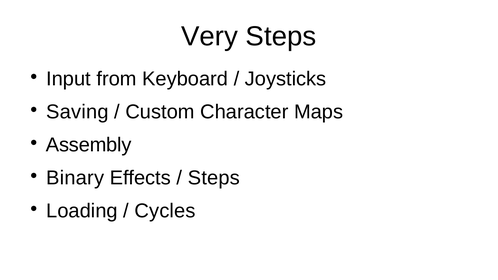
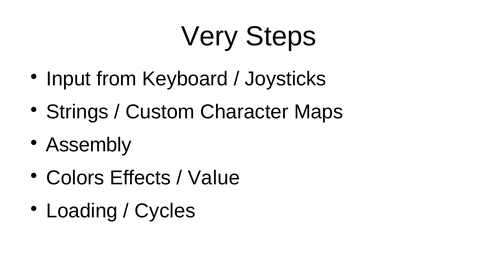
Saving: Saving -> Strings
Binary: Binary -> Colors
Steps at (214, 178): Steps -> Value
